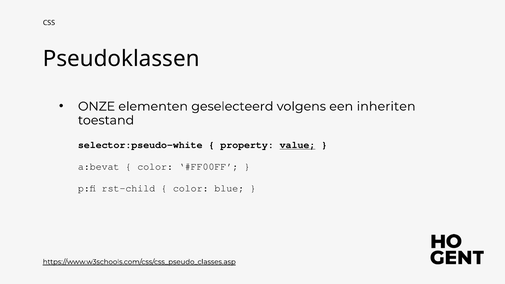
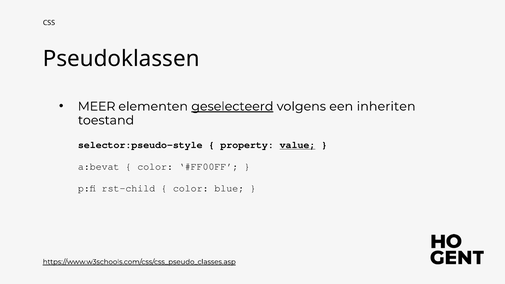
ONZE: ONZE -> MEER
geselecteerd underline: none -> present
selector:pseudo-white: selector:pseudo-white -> selector:pseudo-style
